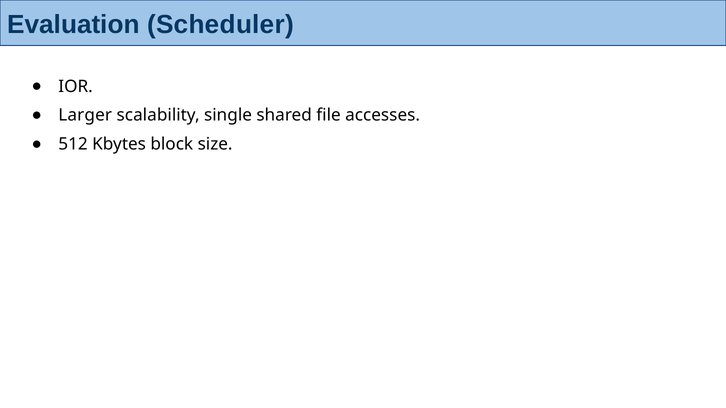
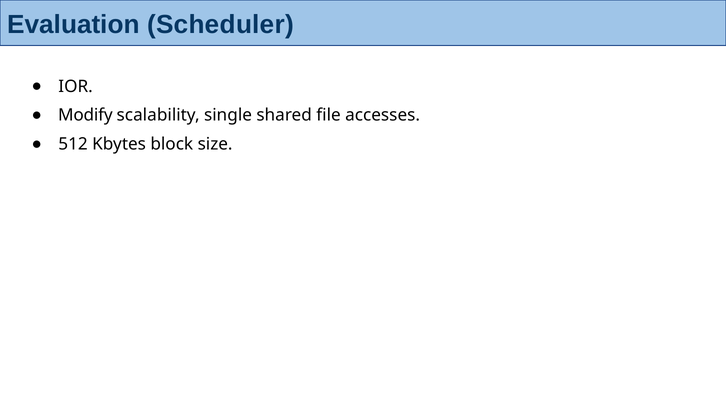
Larger: Larger -> Modify
